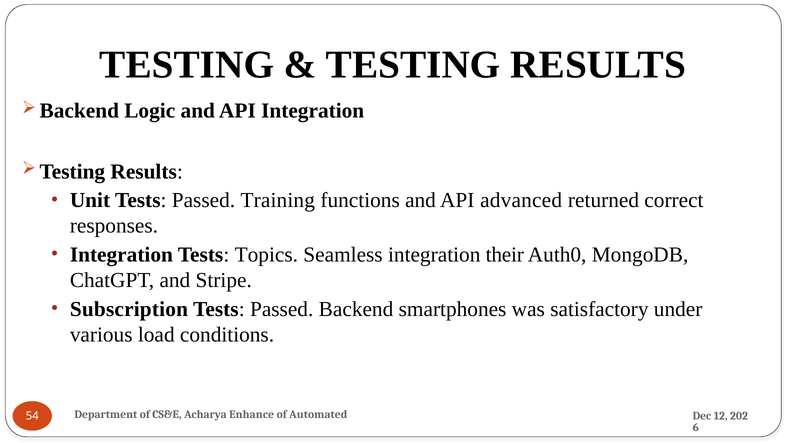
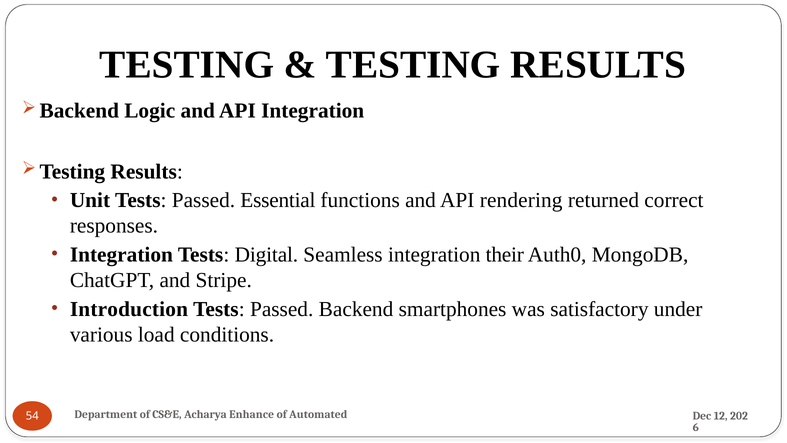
Training: Training -> Essential
advanced: advanced -> rendering
Topics: Topics -> Digital
Subscription: Subscription -> Introduction
